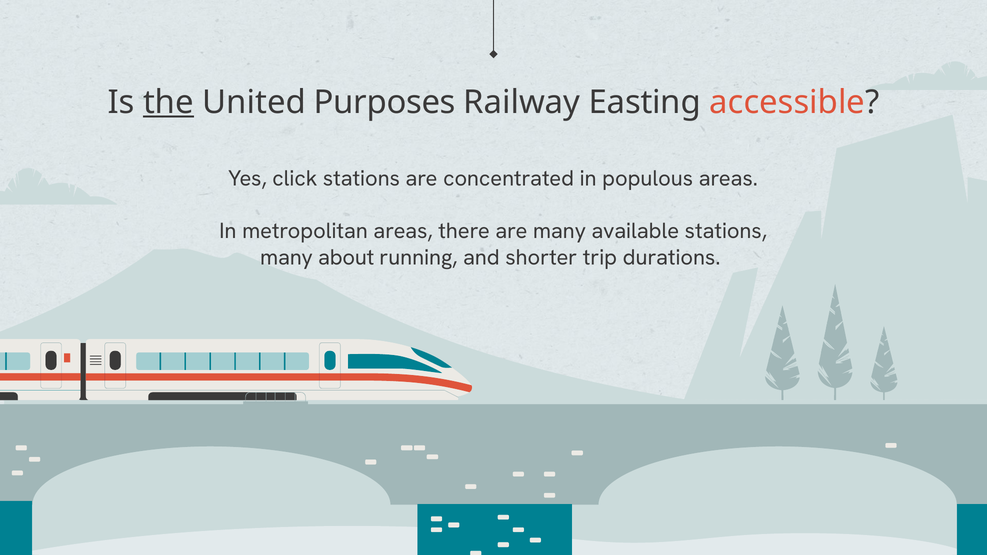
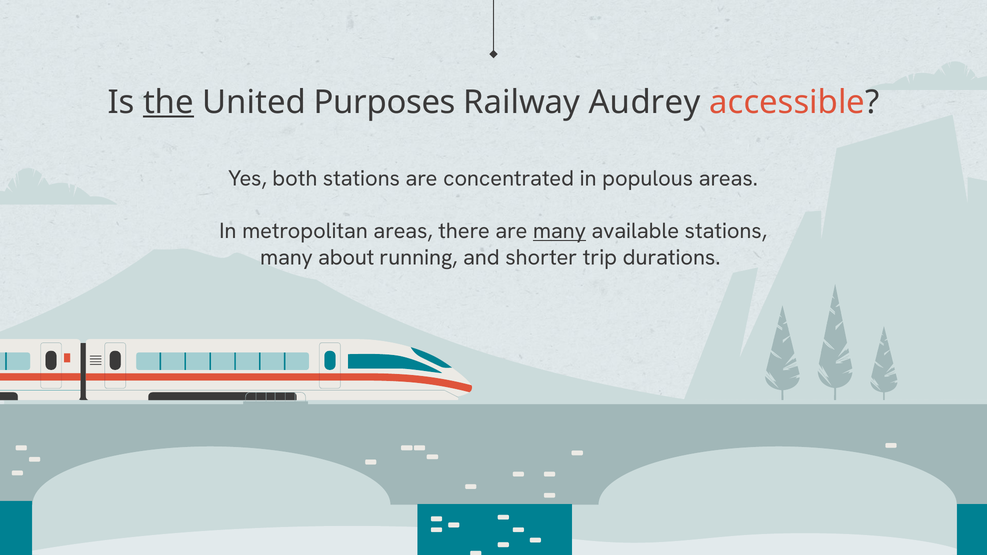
Easting: Easting -> Audrey
click: click -> both
many at (560, 231) underline: none -> present
